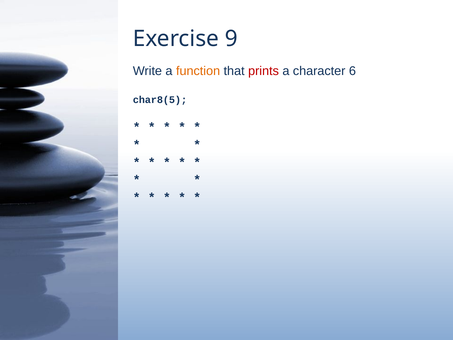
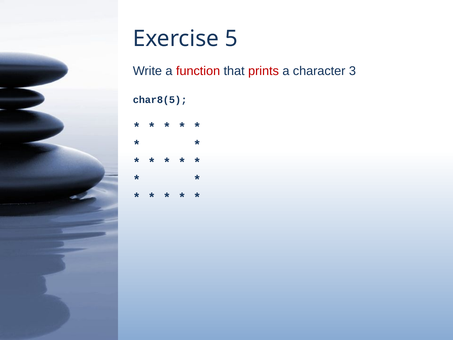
9: 9 -> 5
function colour: orange -> red
6: 6 -> 3
